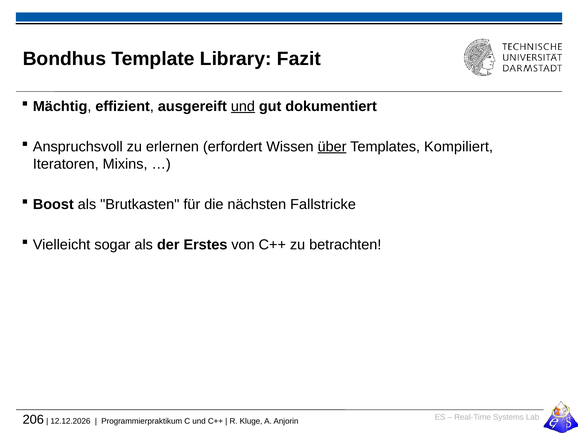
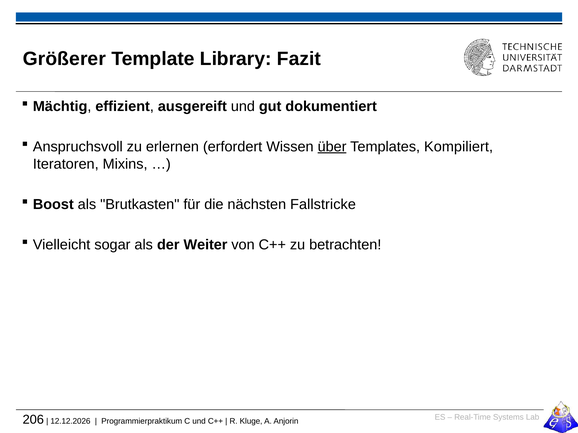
Bondhus: Bondhus -> Größerer
und at (243, 106) underline: present -> none
Erstes: Erstes -> Weiter
